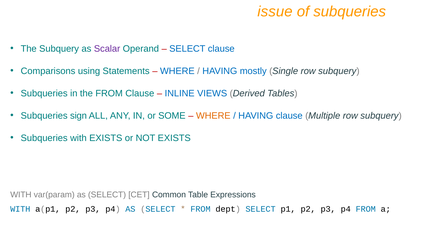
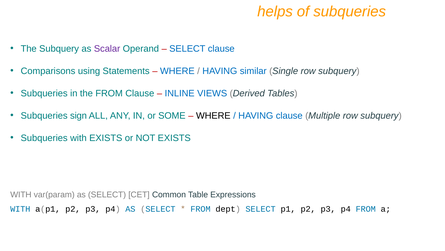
issue: issue -> helps
mostly: mostly -> similar
WHERE at (213, 115) colour: orange -> black
